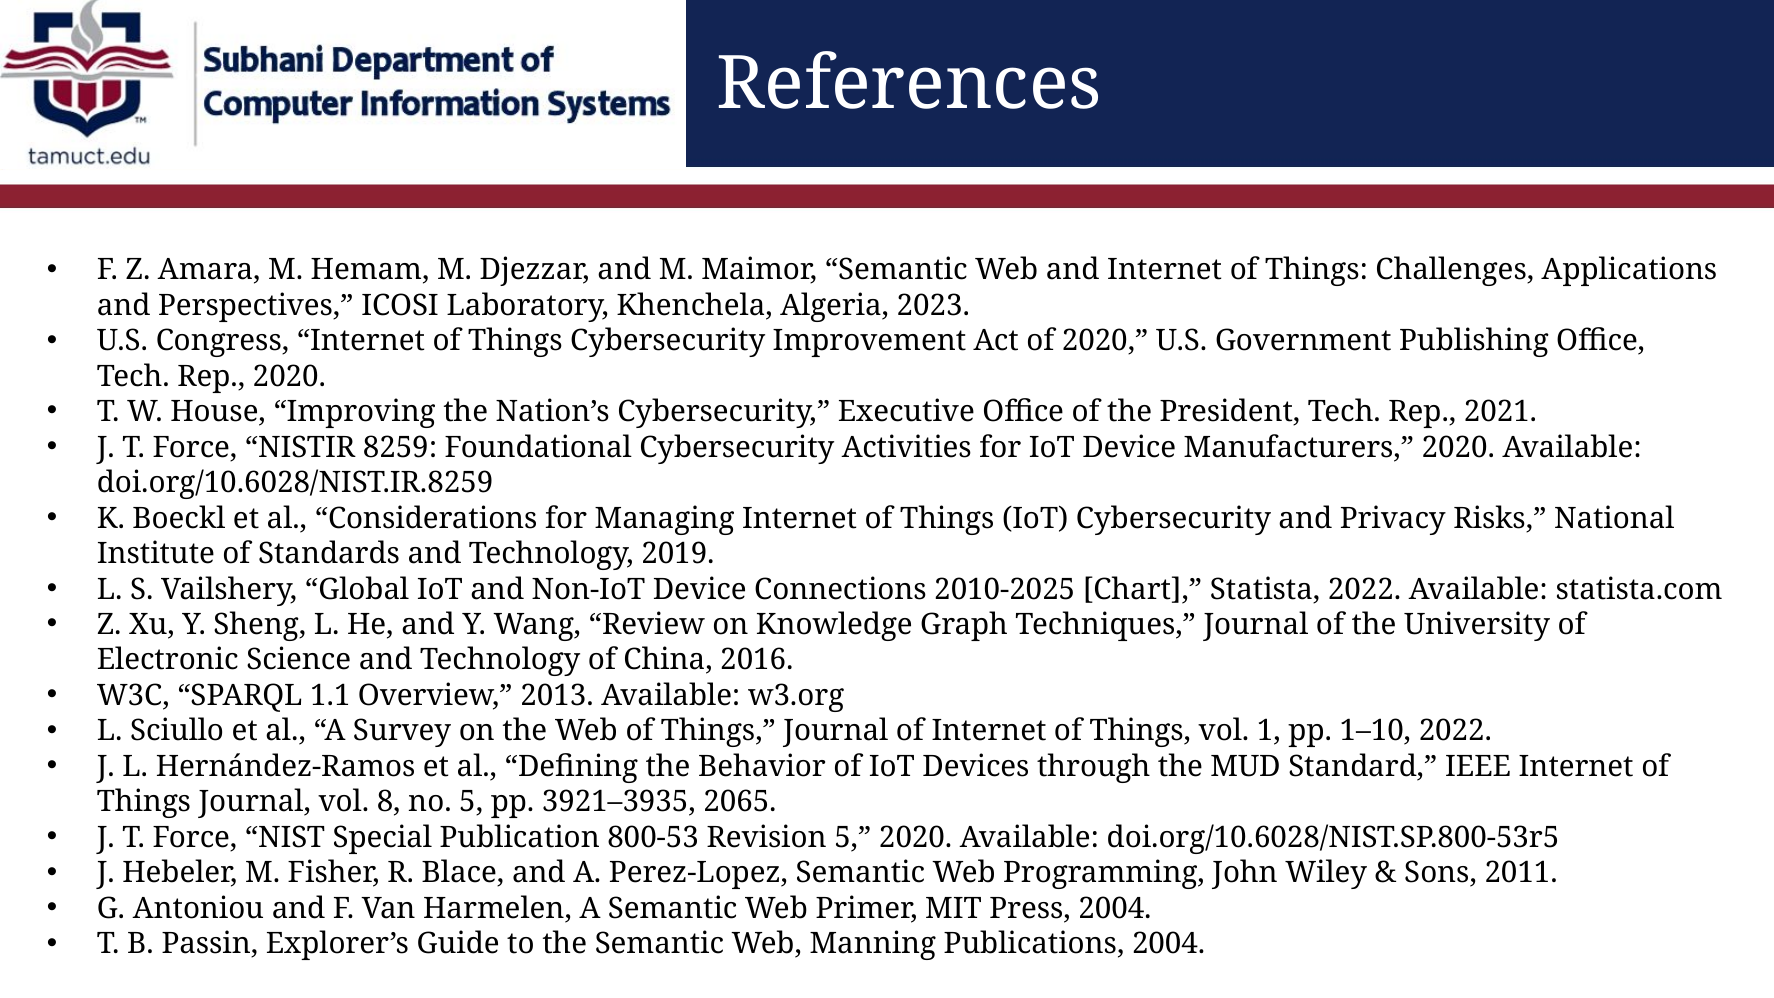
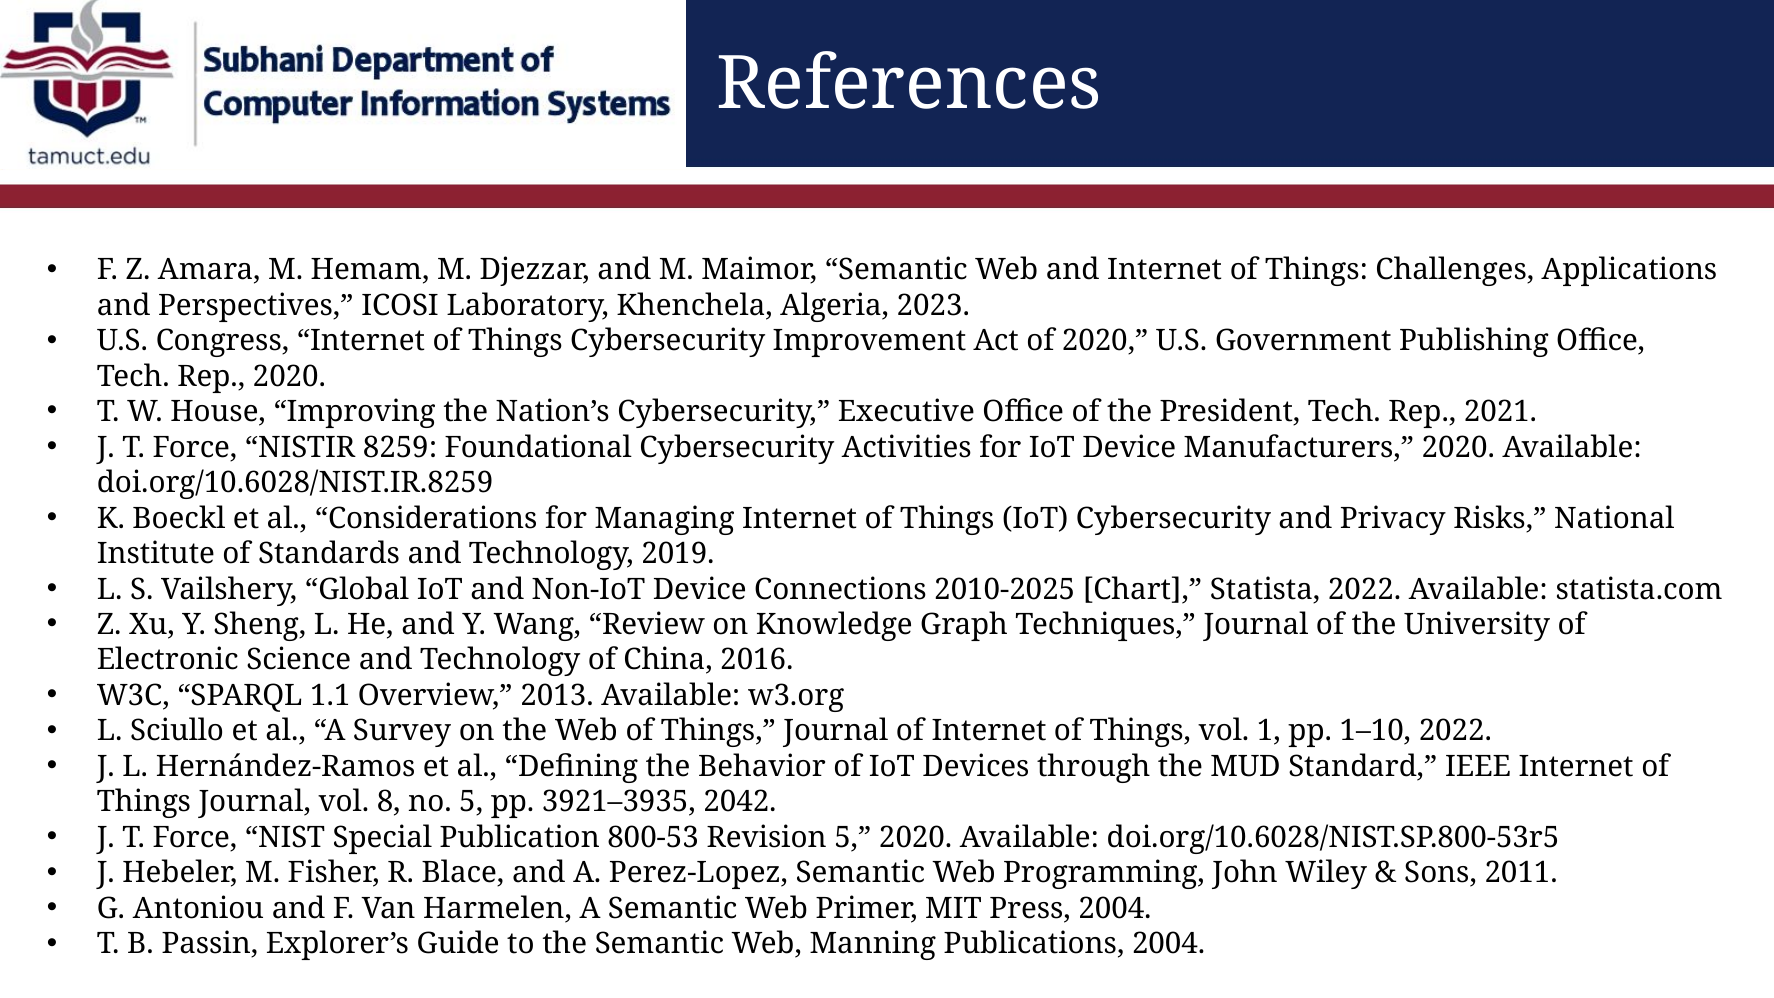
2065: 2065 -> 2042
